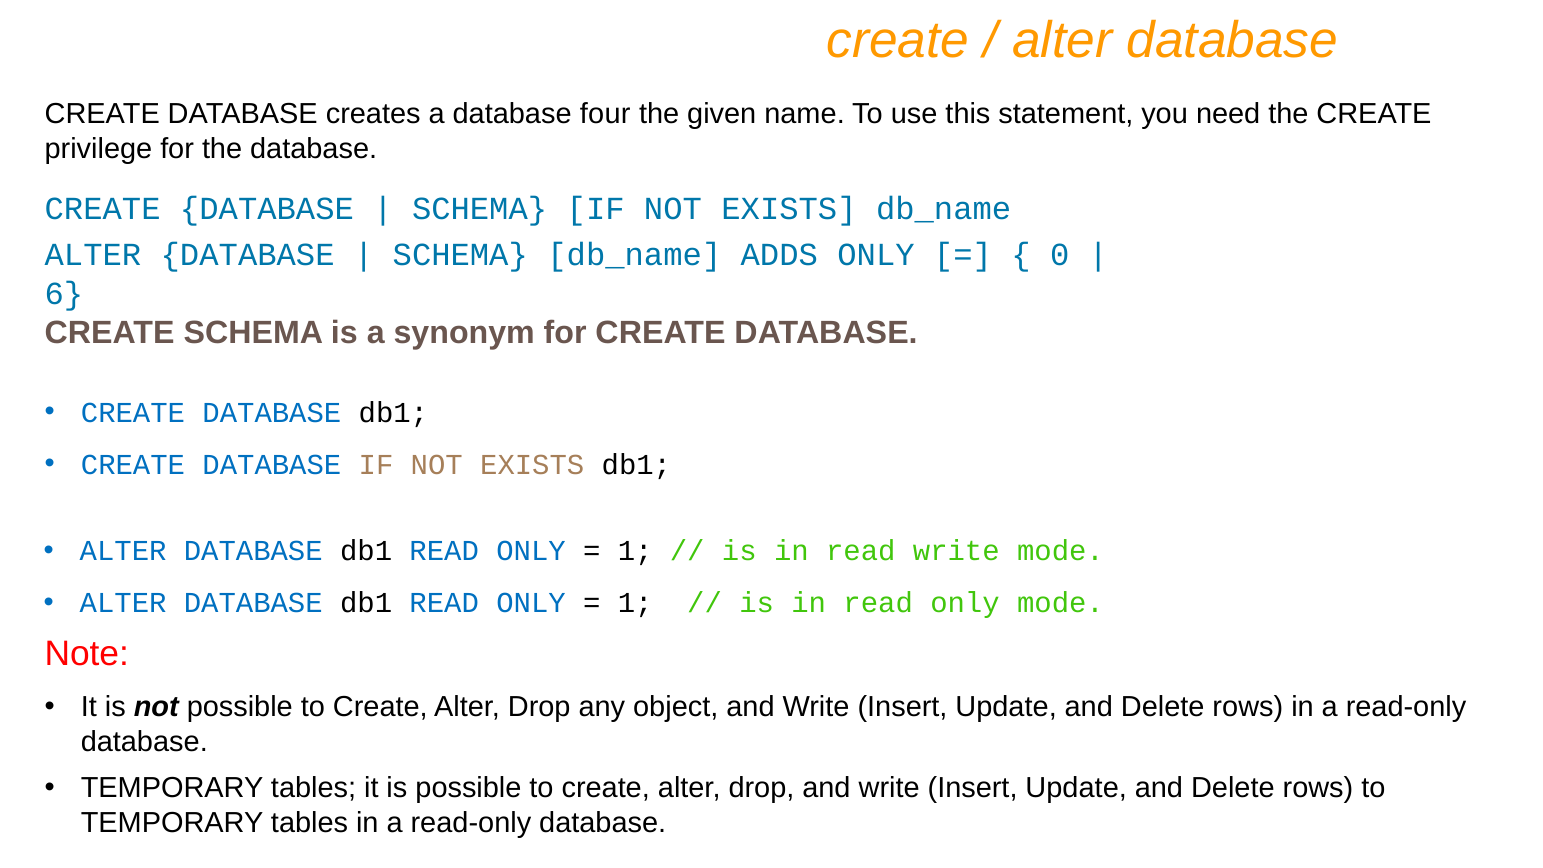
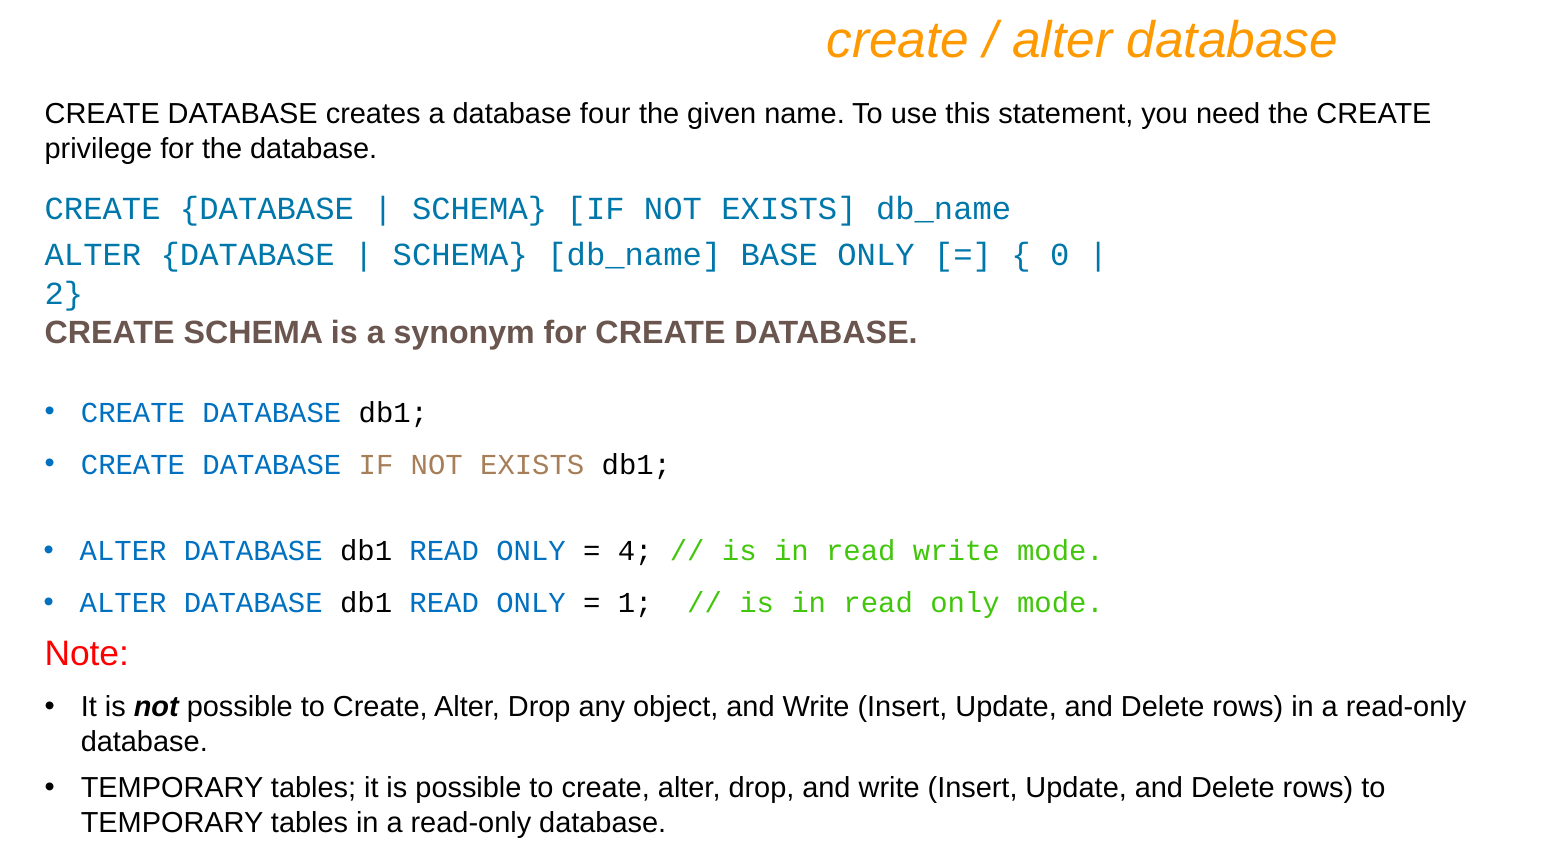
ADDS: ADDS -> BASE
6: 6 -> 2
1 at (635, 551): 1 -> 4
